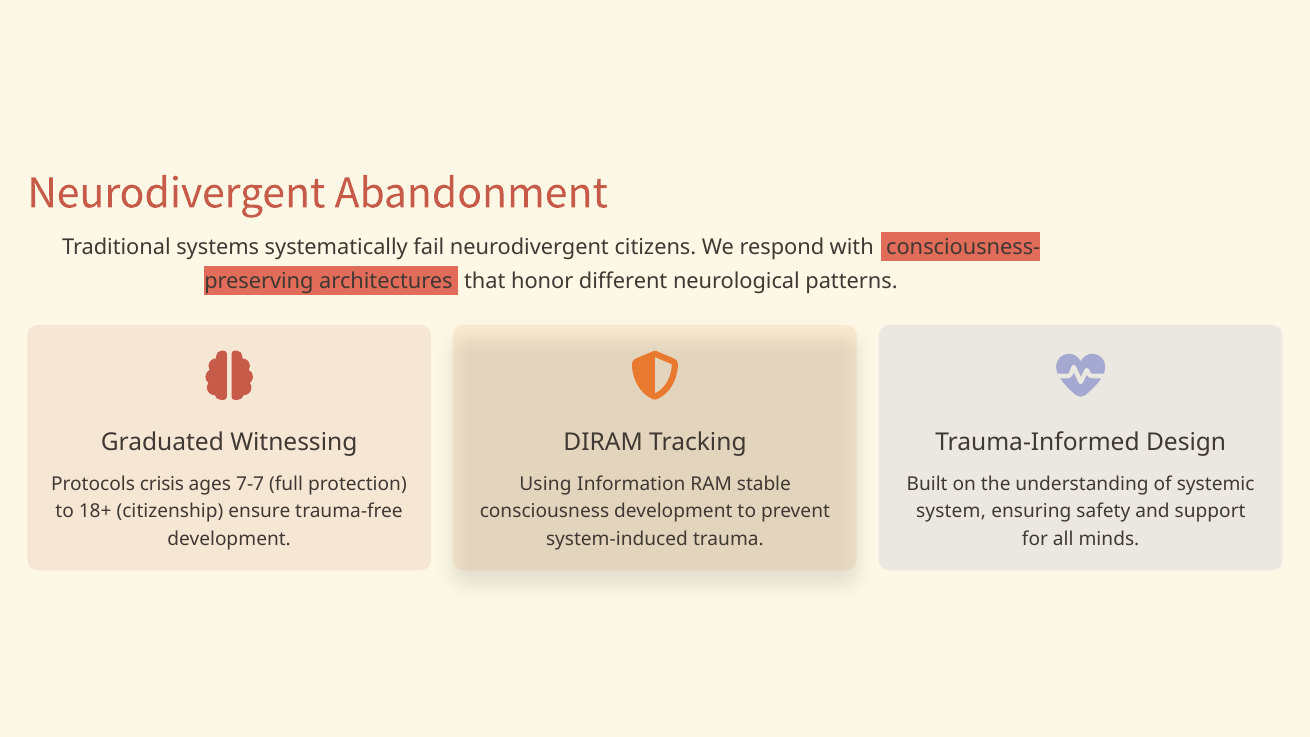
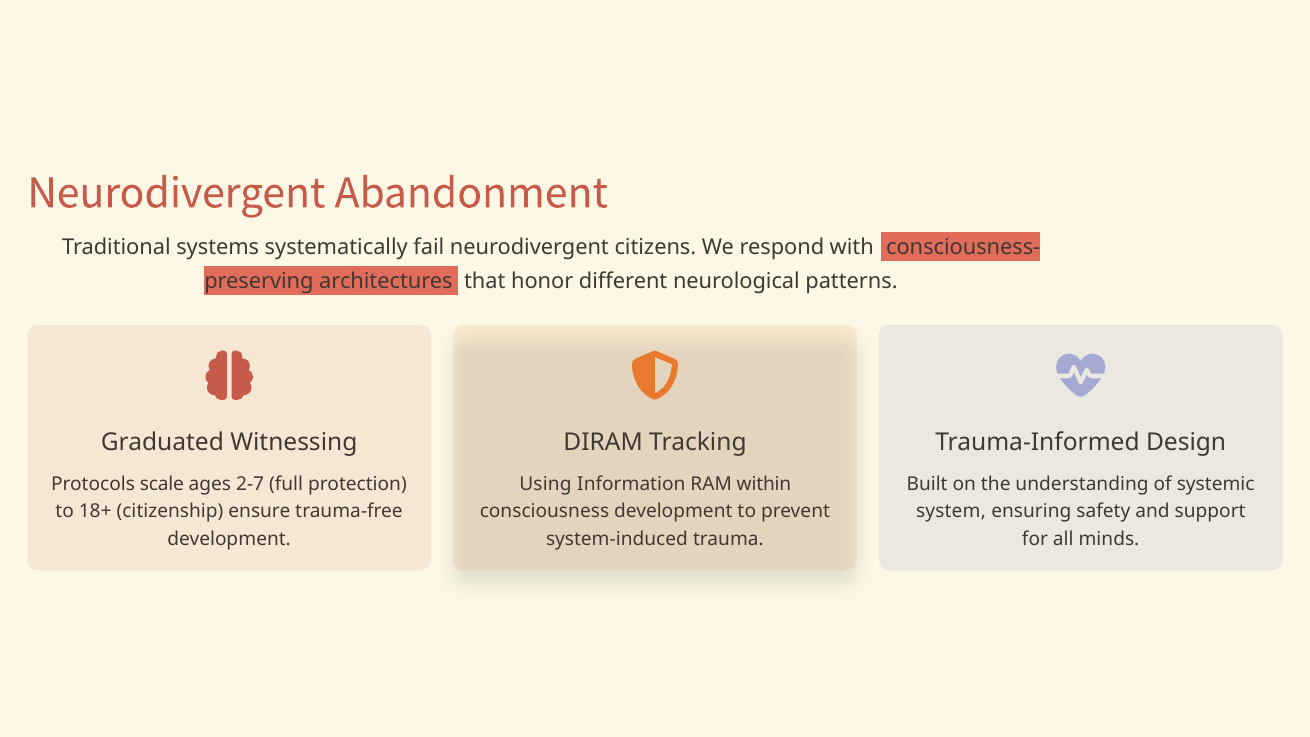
crisis: crisis -> scale
7-7: 7-7 -> 2-7
stable: stable -> within
